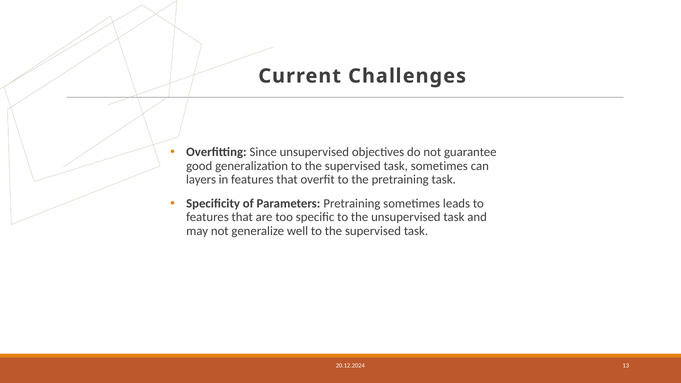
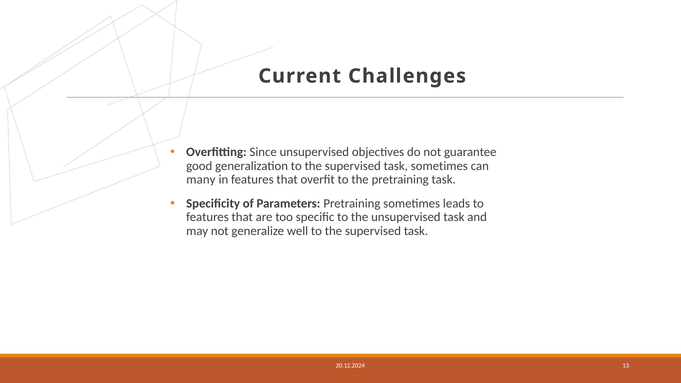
layers: layers -> many
